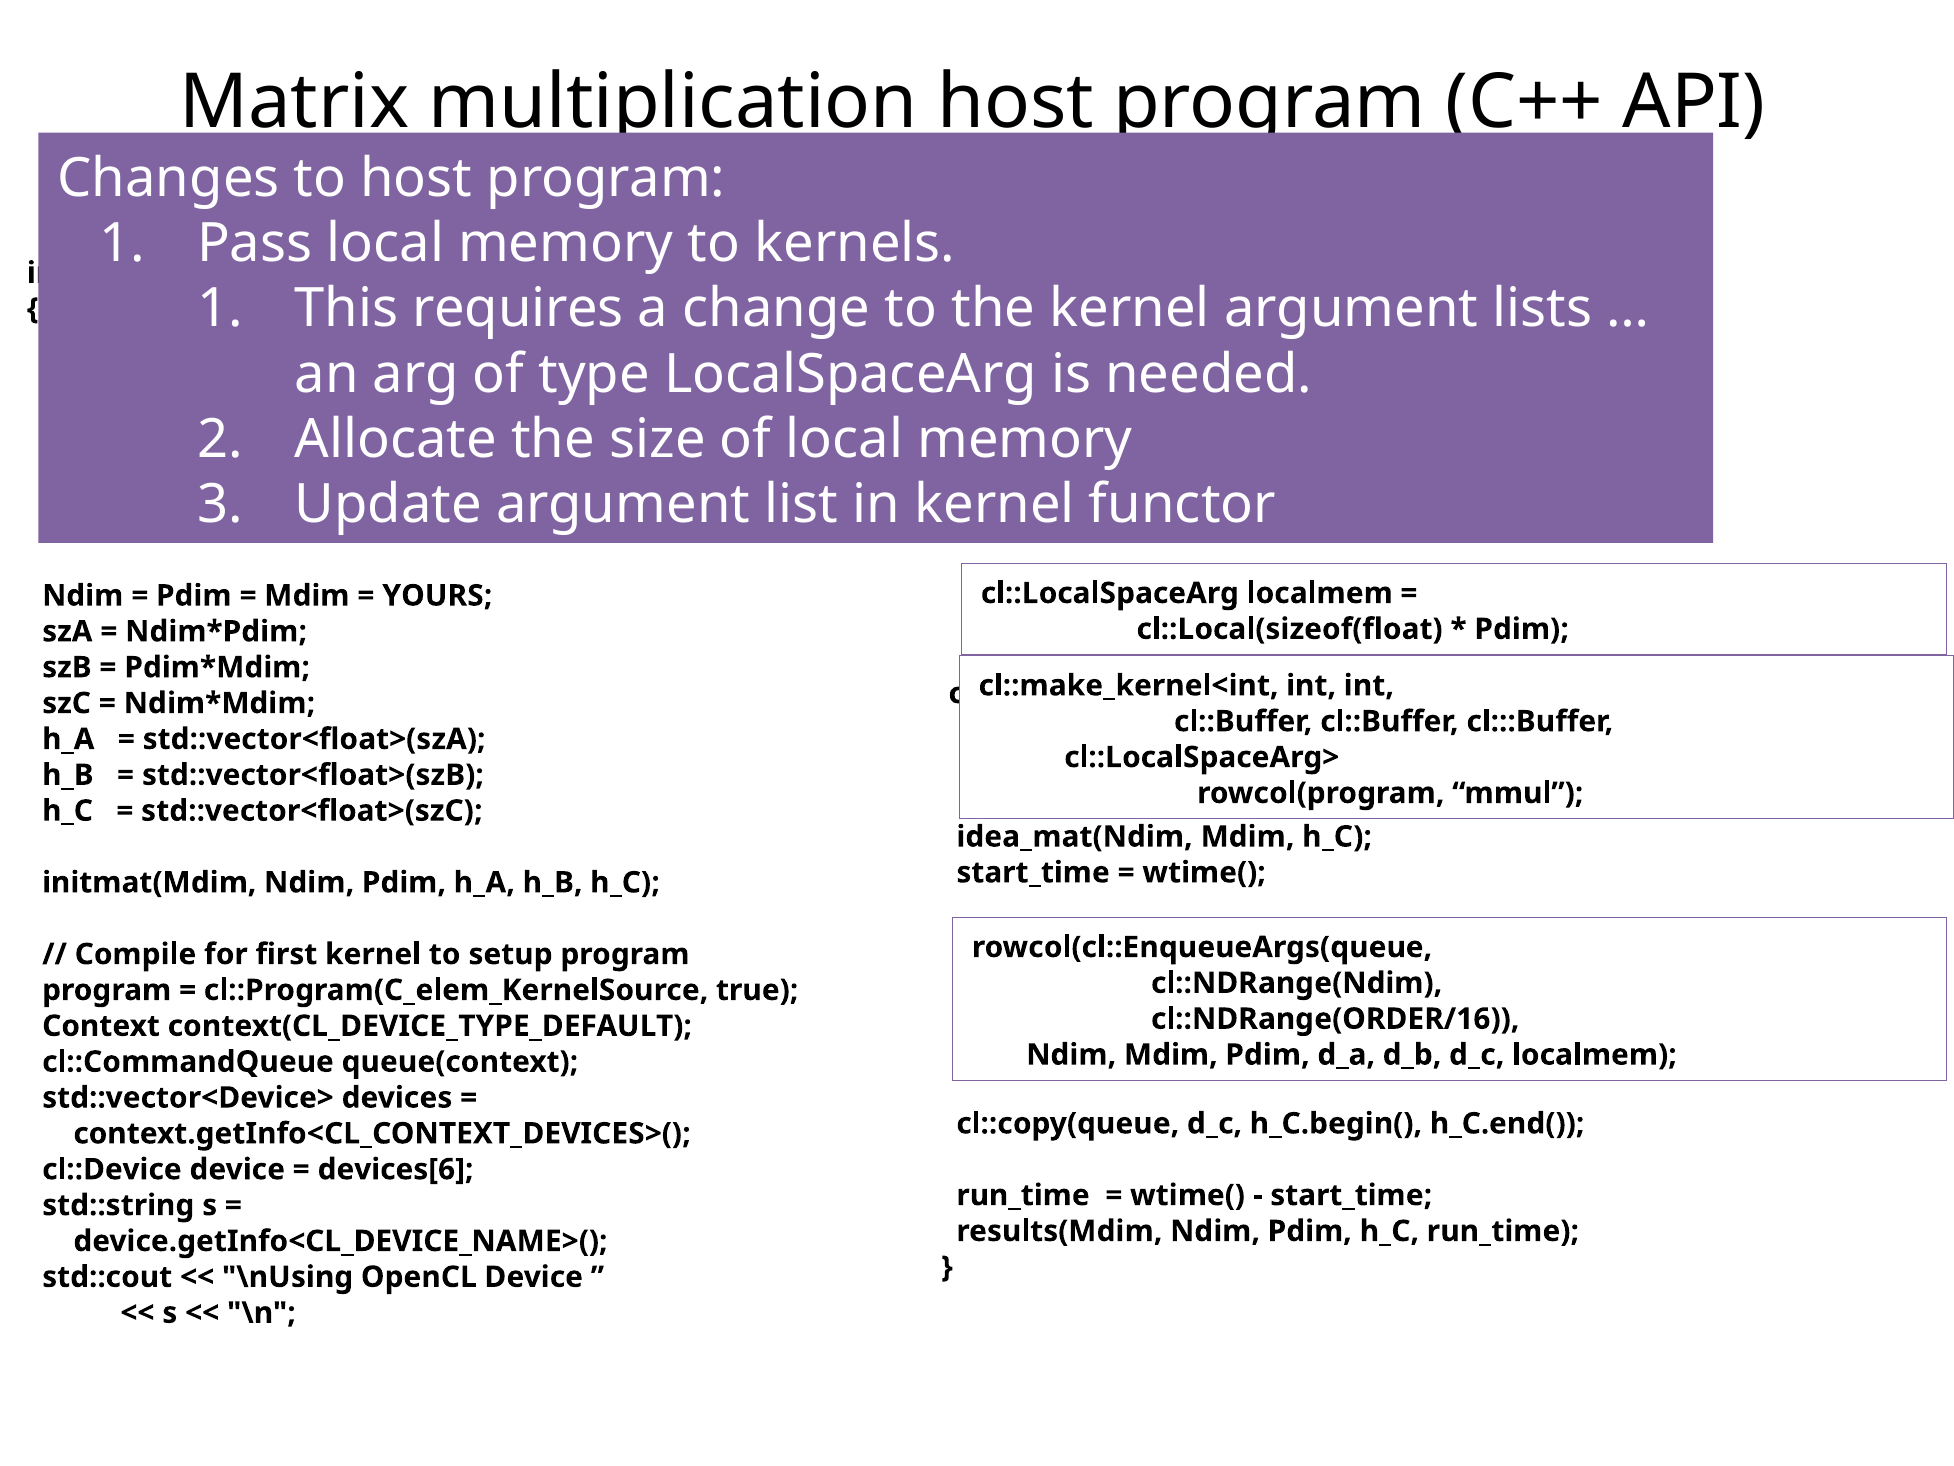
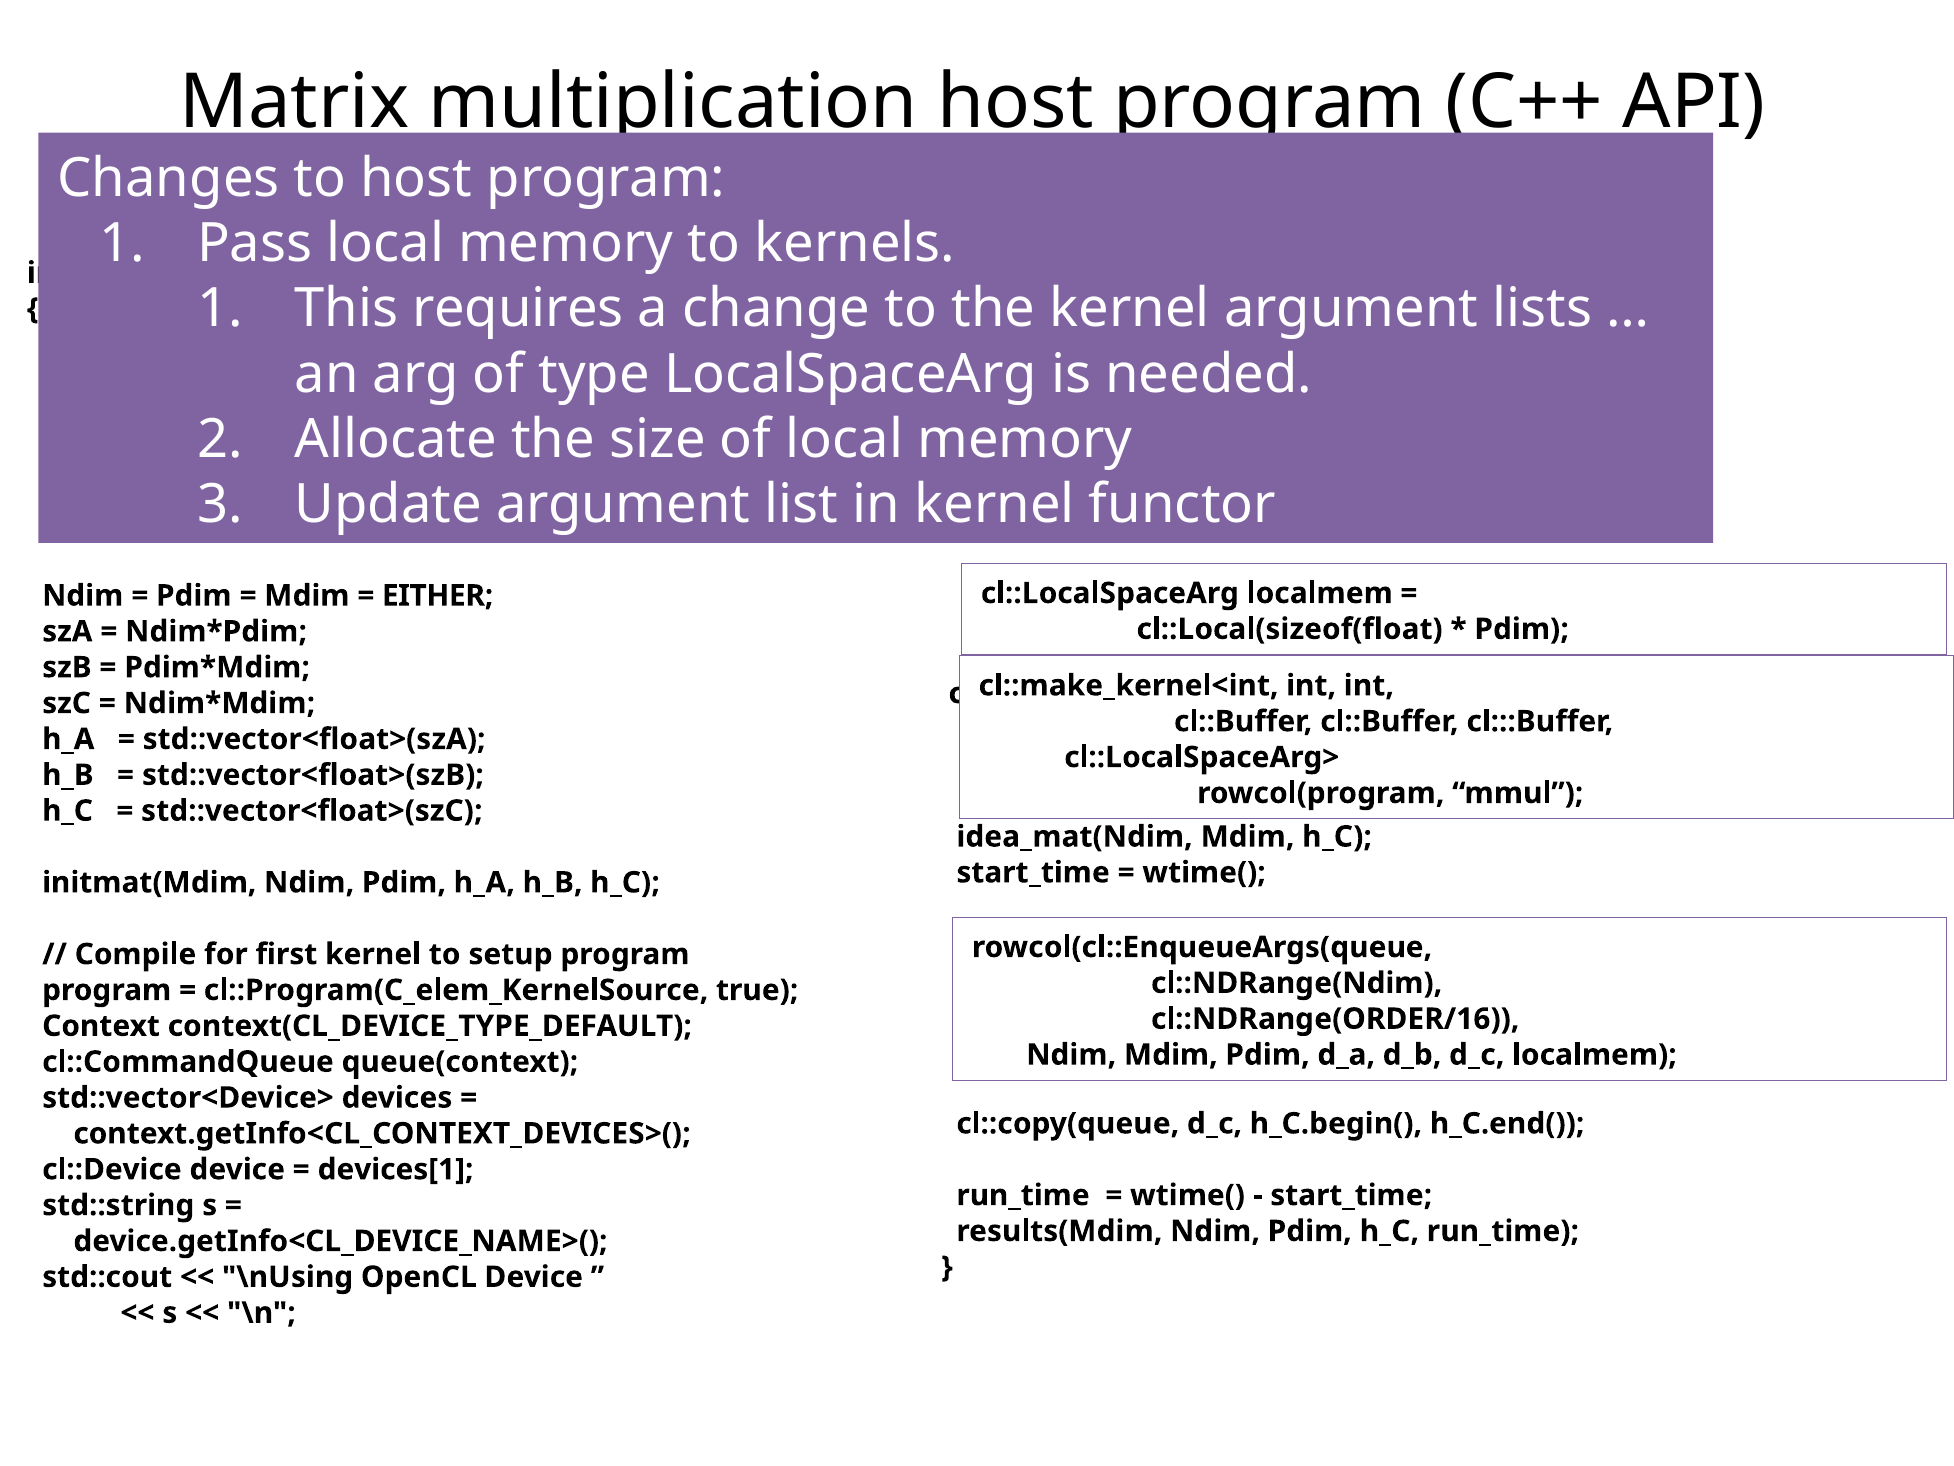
YOURS: YOURS -> EITHER
devices[6: devices[6 -> devices[1
